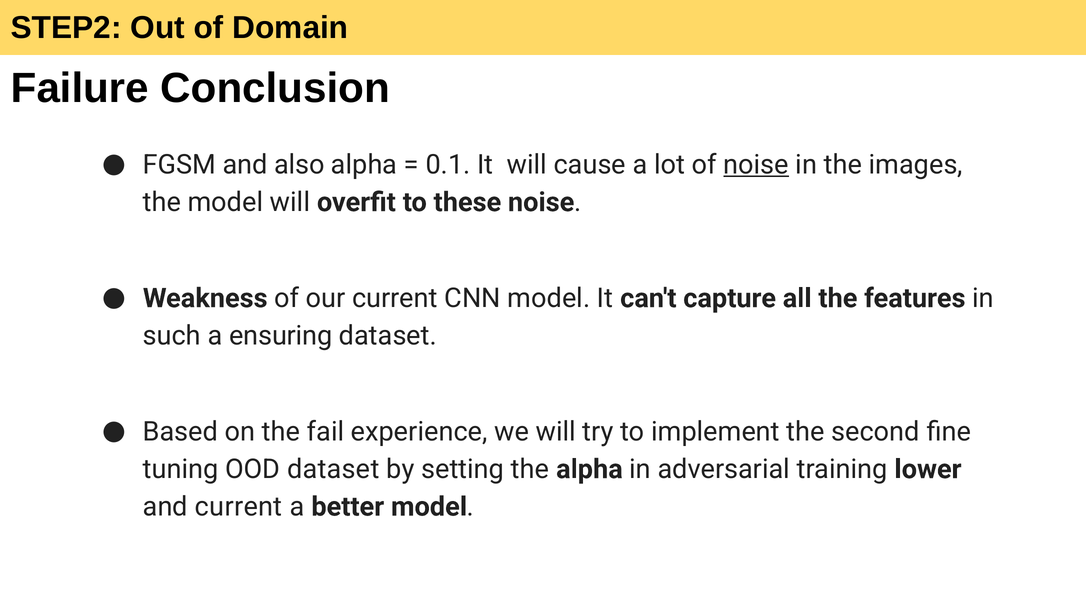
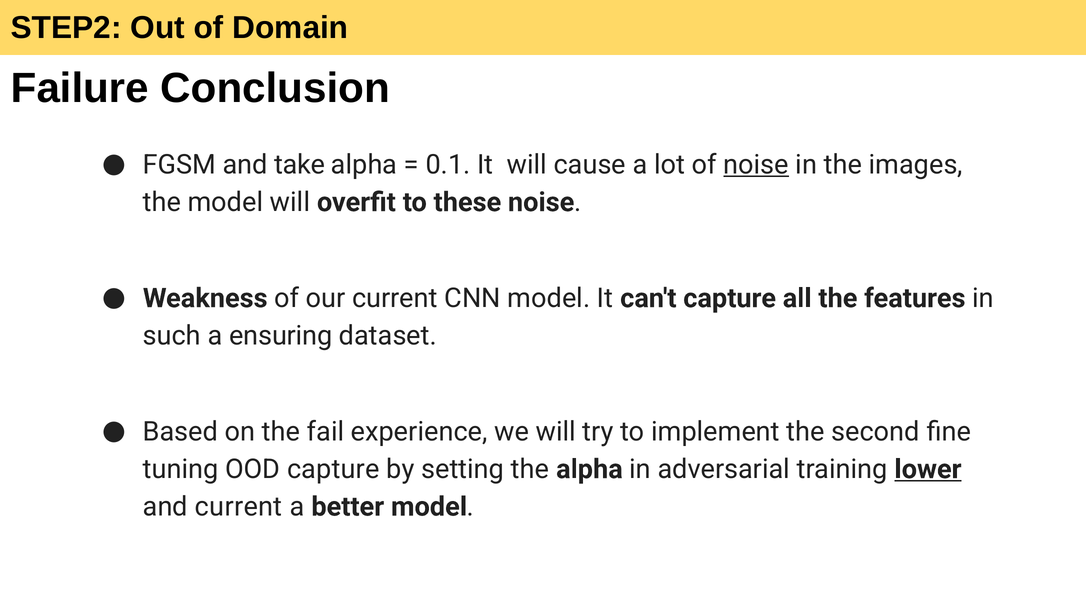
also: also -> take
OOD dataset: dataset -> capture
lower underline: none -> present
